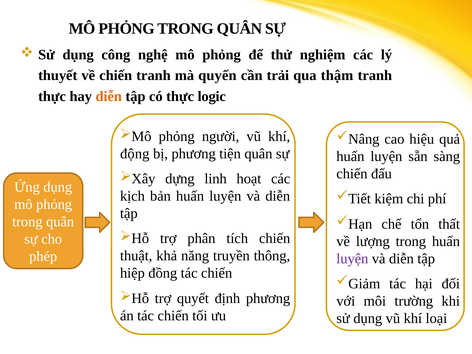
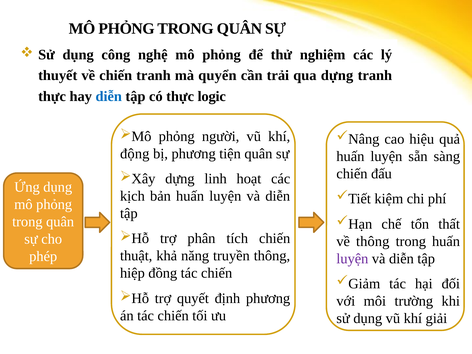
qua thậm: thậm -> dựng
diễn at (109, 96) colour: orange -> blue
về lượng: lượng -> thông
loại: loại -> giải
